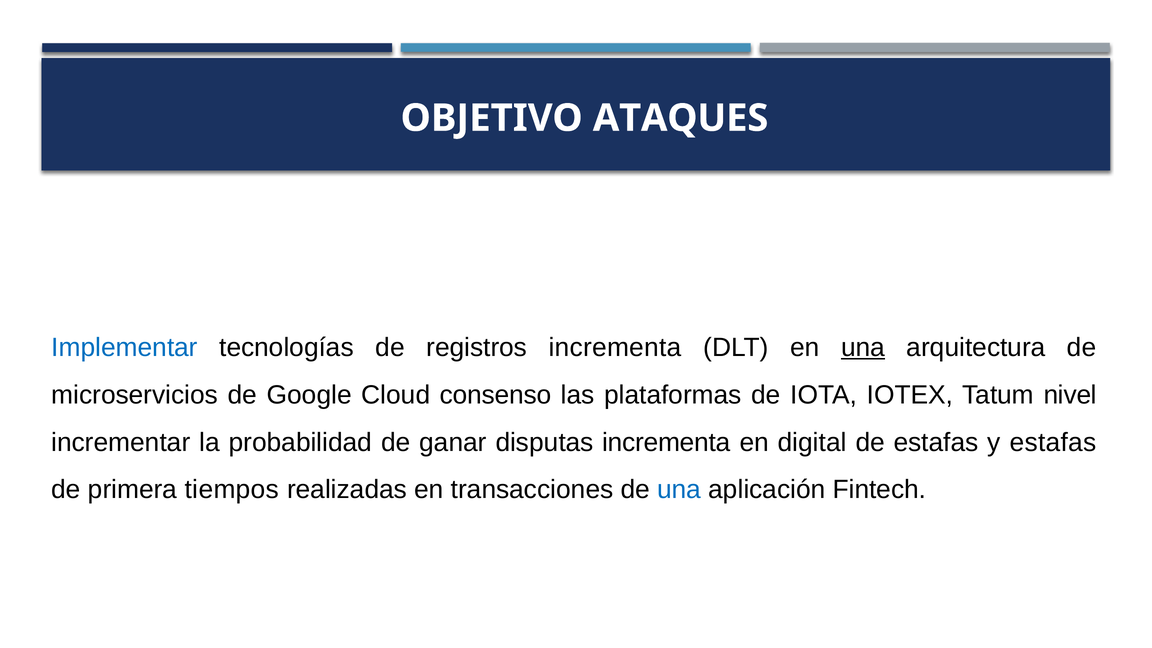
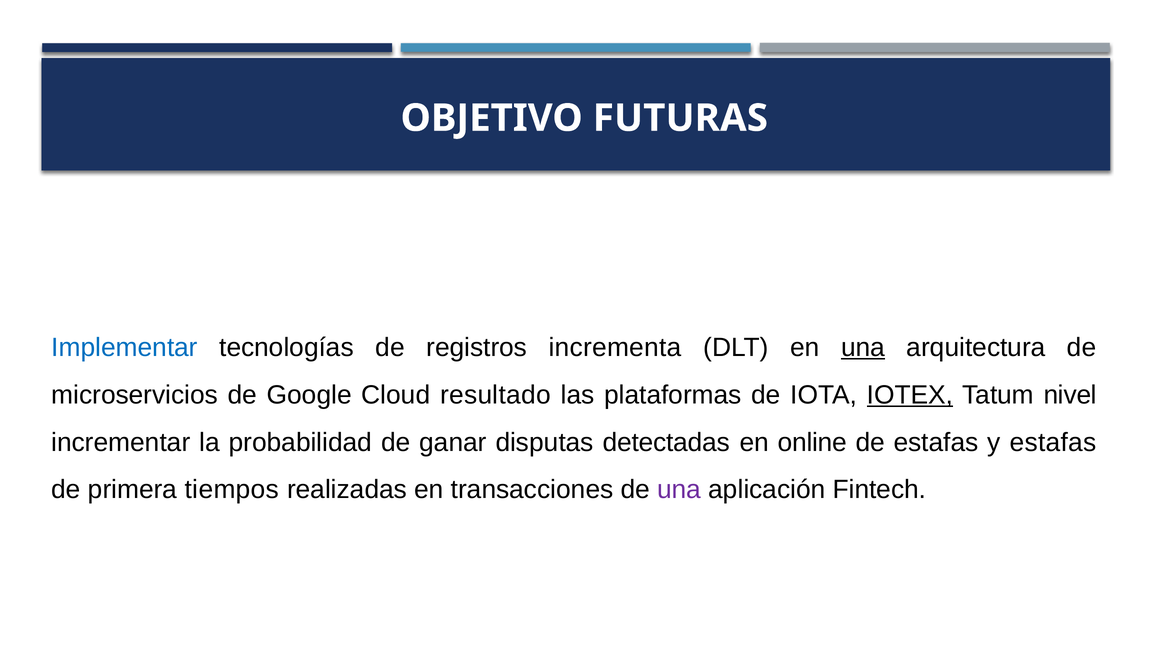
ATAQUES: ATAQUES -> FUTURAS
consenso: consenso -> resultado
IOTEX underline: none -> present
disputas incrementa: incrementa -> detectadas
digital: digital -> online
una at (679, 490) colour: blue -> purple
